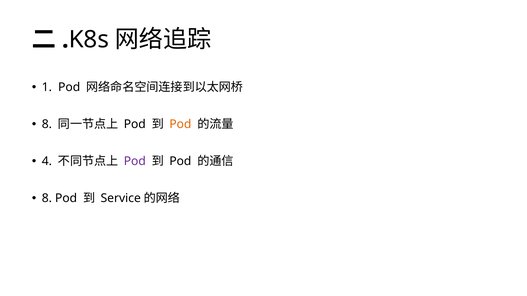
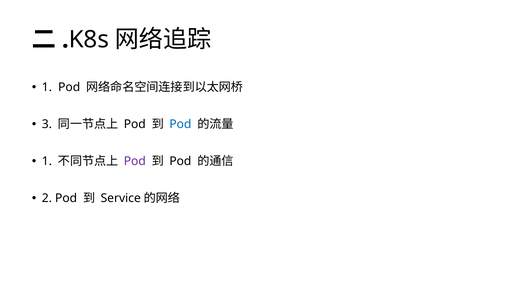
8 at (47, 124): 8 -> 3
Pod at (180, 124) colour: orange -> blue
4 at (47, 161): 4 -> 1
8 at (47, 198): 8 -> 2
